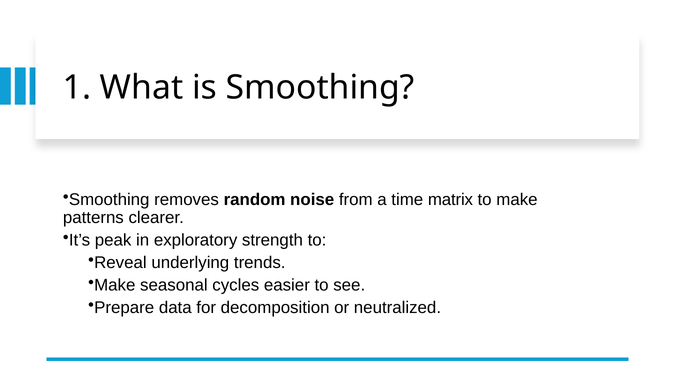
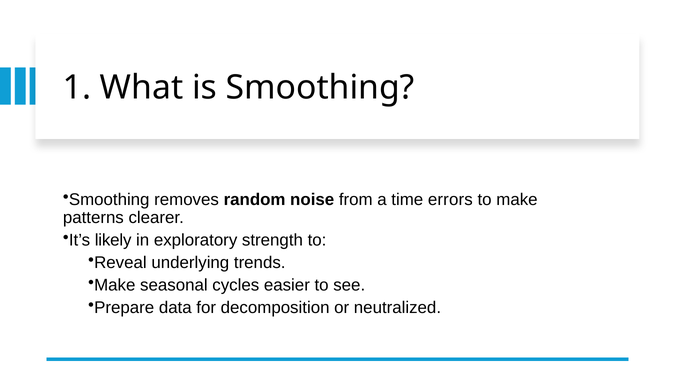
matrix: matrix -> errors
peak: peak -> likely
